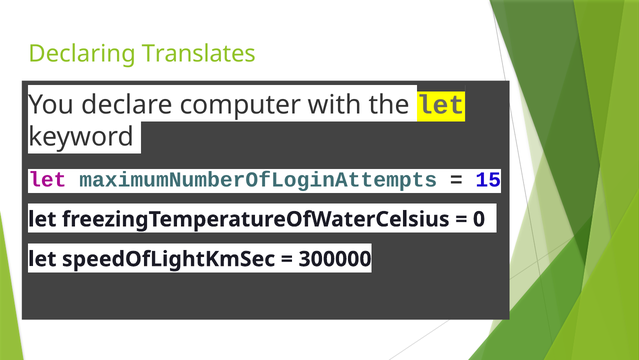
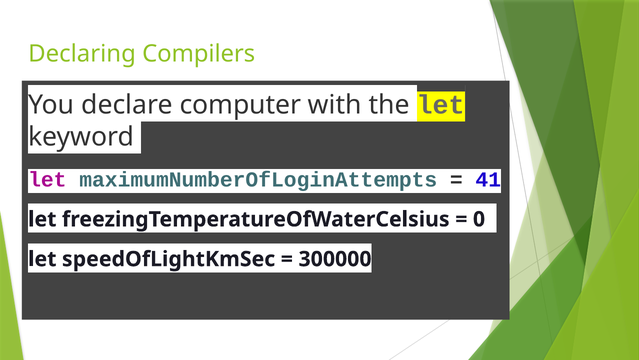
Translates: Translates -> Compilers
15: 15 -> 41
